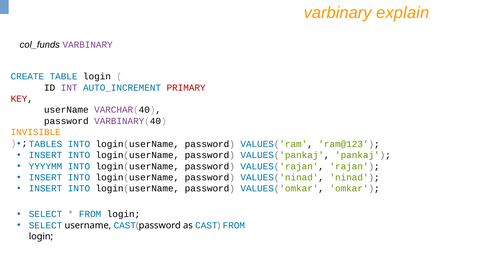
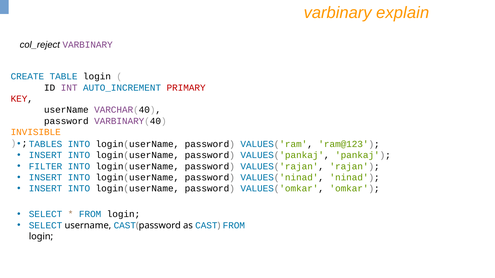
col_funds: col_funds -> col_reject
YYYYMM: YYYYMM -> FILTER
